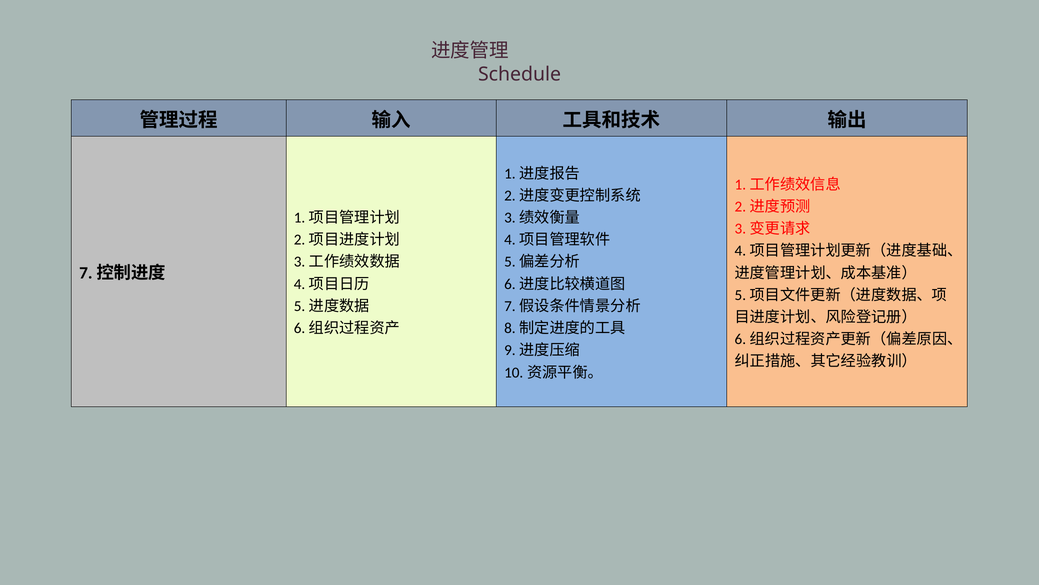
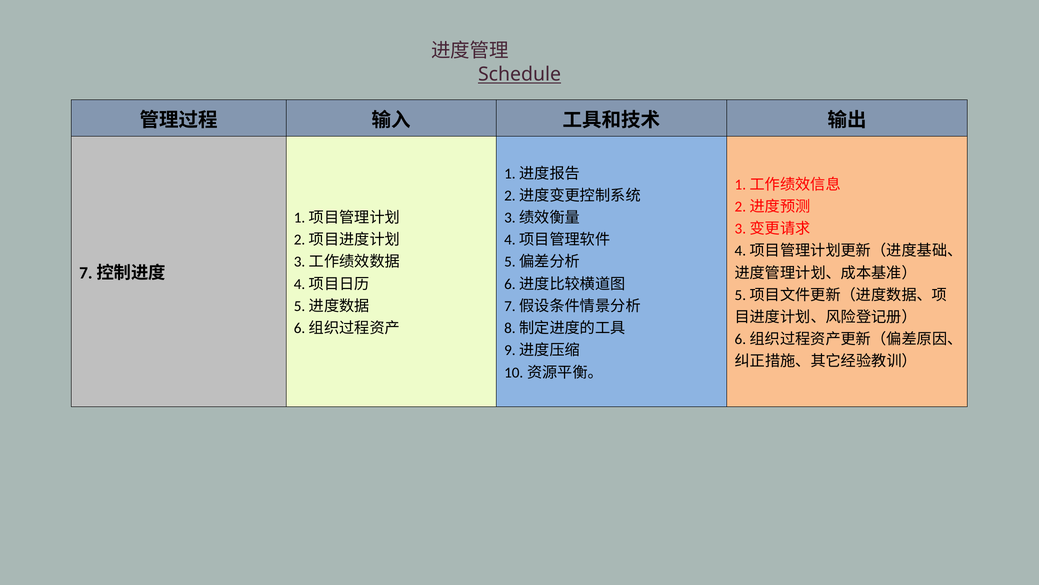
Schedule underline: none -> present
